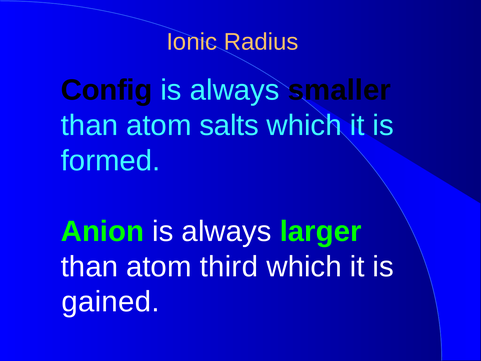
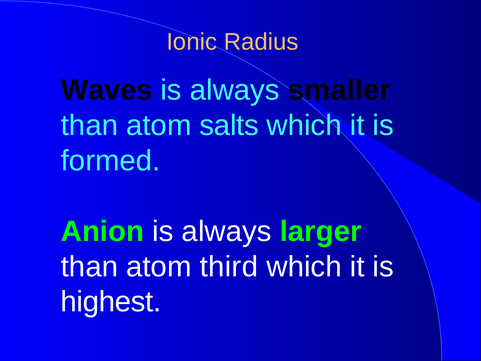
Config: Config -> Waves
gained: gained -> highest
